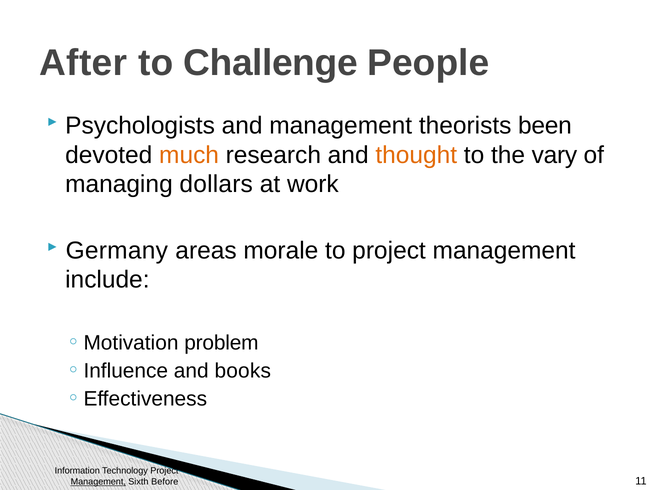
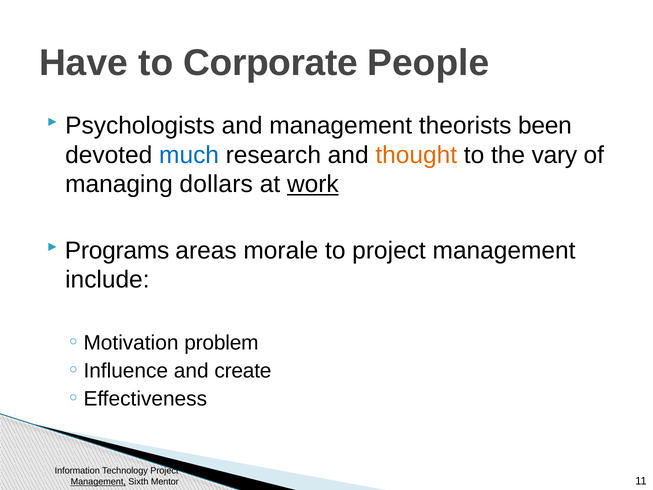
After: After -> Have
Challenge: Challenge -> Corporate
much colour: orange -> blue
work underline: none -> present
Germany: Germany -> Programs
books: books -> create
Before: Before -> Mentor
